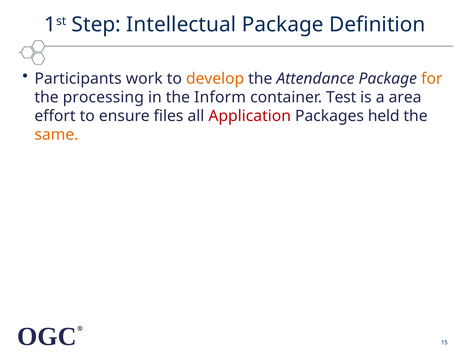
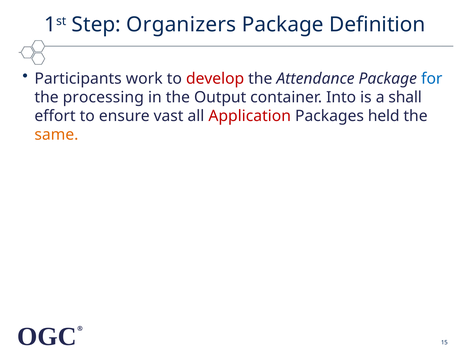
Intellectual: Intellectual -> Organizers
develop colour: orange -> red
for colour: orange -> blue
Inform: Inform -> Output
Test: Test -> Into
area: area -> shall
files: files -> vast
